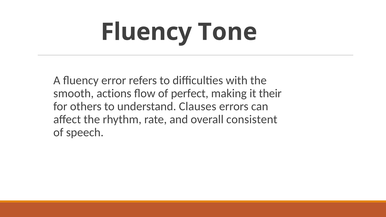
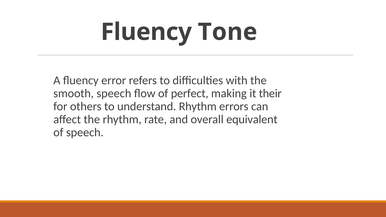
smooth actions: actions -> speech
understand Clauses: Clauses -> Rhythm
consistent: consistent -> equivalent
